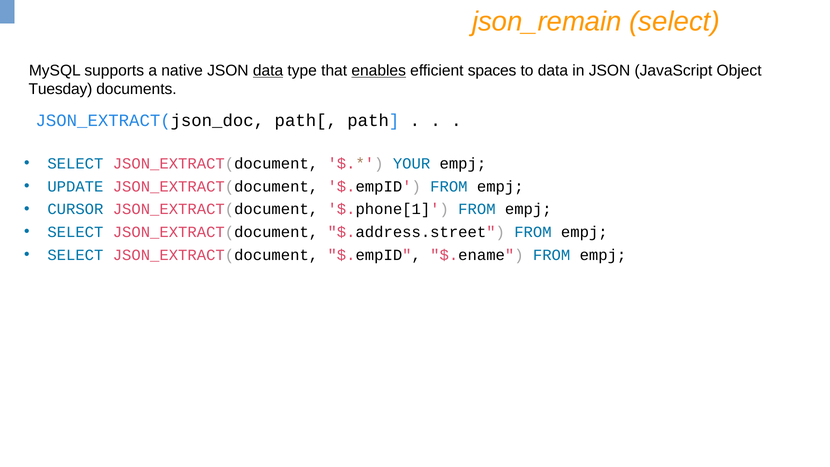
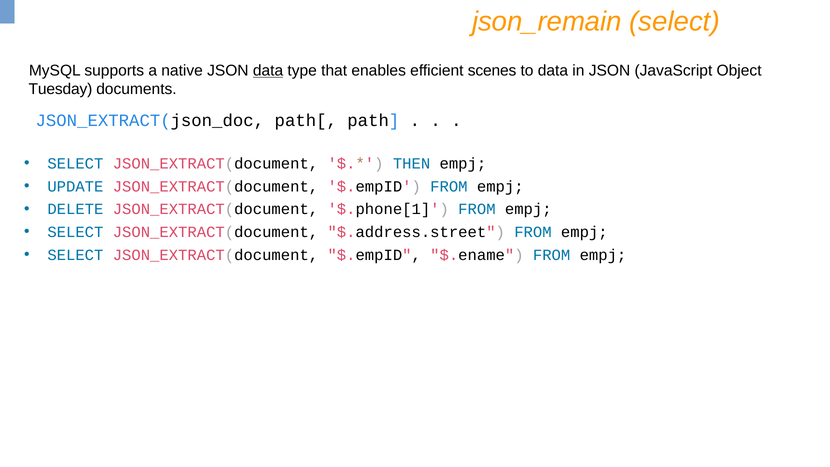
enables underline: present -> none
spaces: spaces -> scenes
YOUR: YOUR -> THEN
CURSOR: CURSOR -> DELETE
